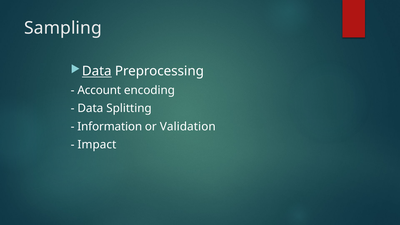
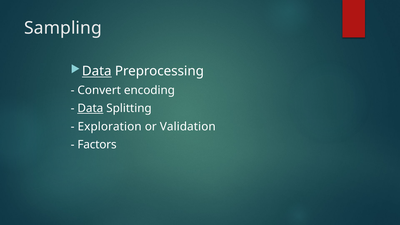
Account: Account -> Convert
Data at (90, 108) underline: none -> present
Information: Information -> Exploration
Impact: Impact -> Factors
